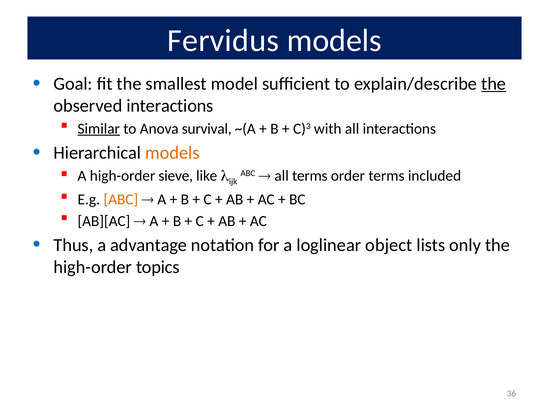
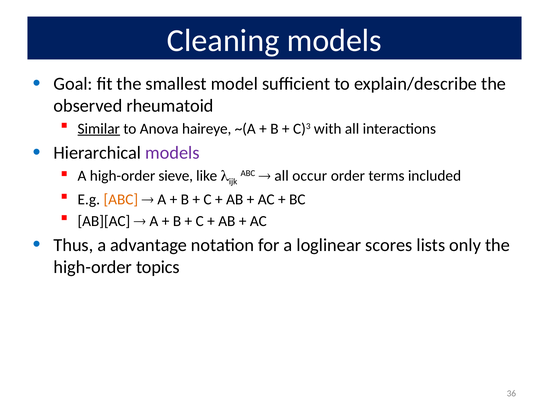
Fervidus: Fervidus -> Cleaning
the at (494, 84) underline: present -> none
observed interactions: interactions -> rheumatoid
survival: survival -> haireye
models at (172, 153) colour: orange -> purple
all terms: terms -> occur
object: object -> scores
